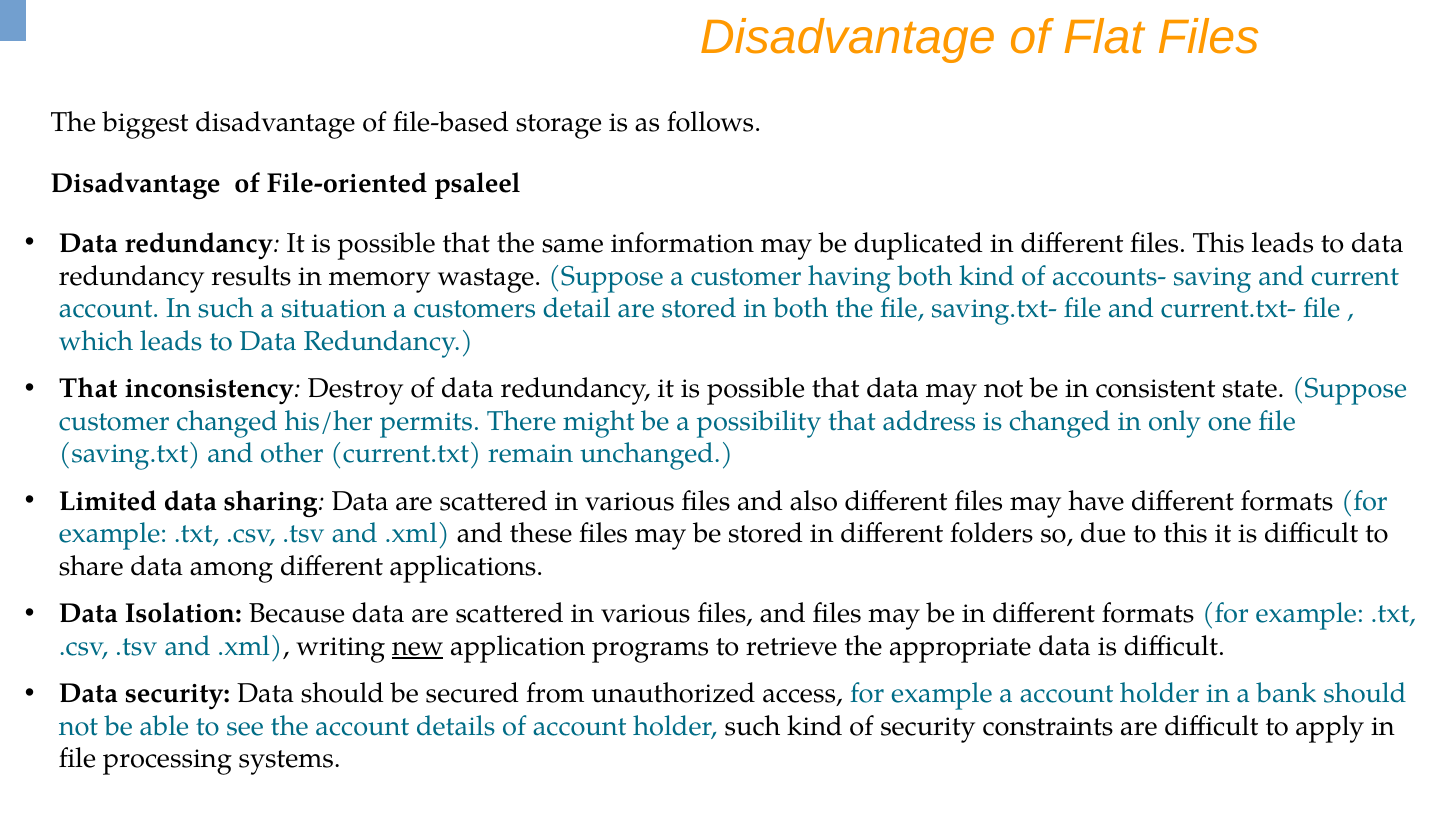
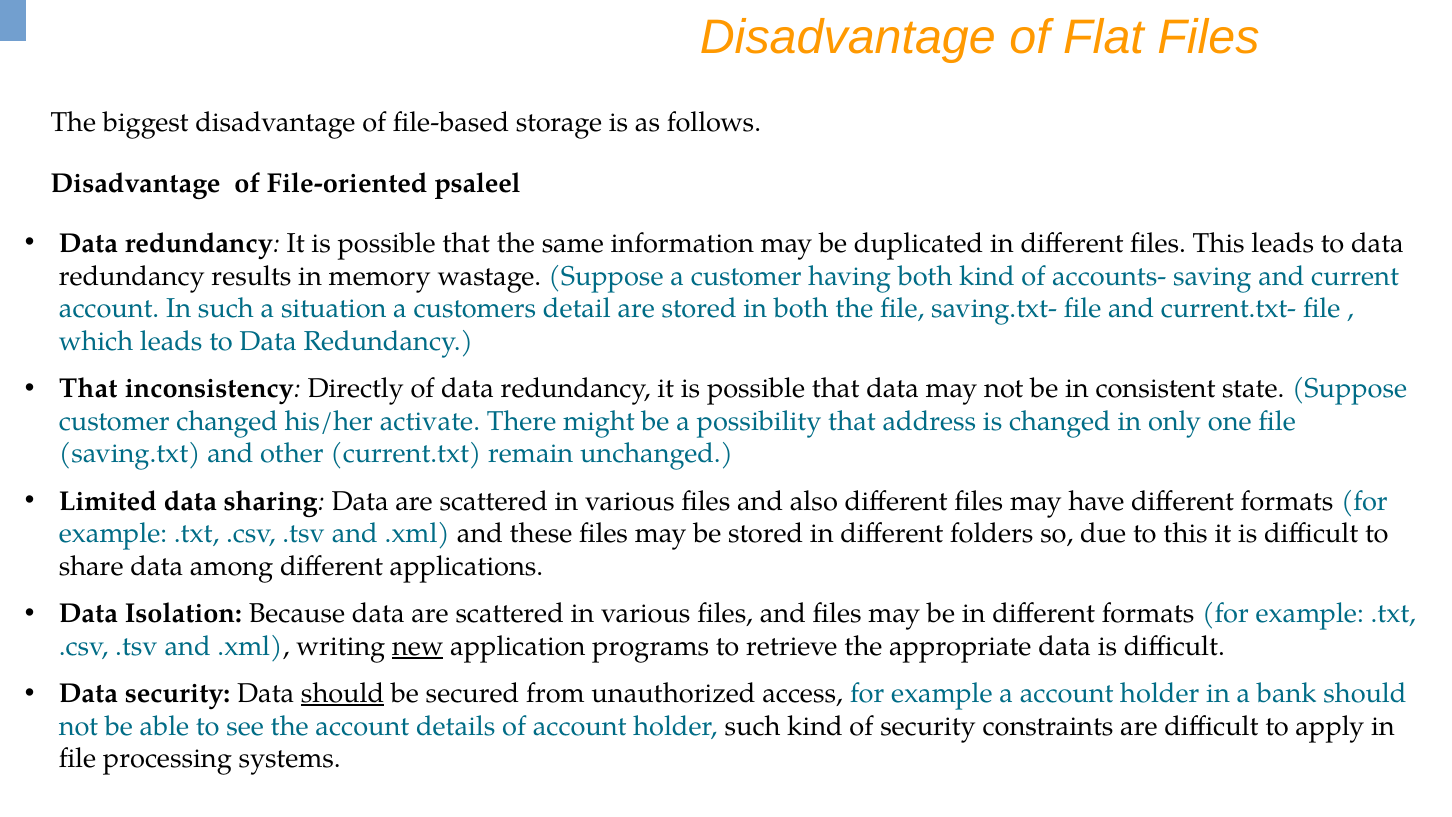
Destroy: Destroy -> Directly
permits: permits -> activate
should at (343, 693) underline: none -> present
